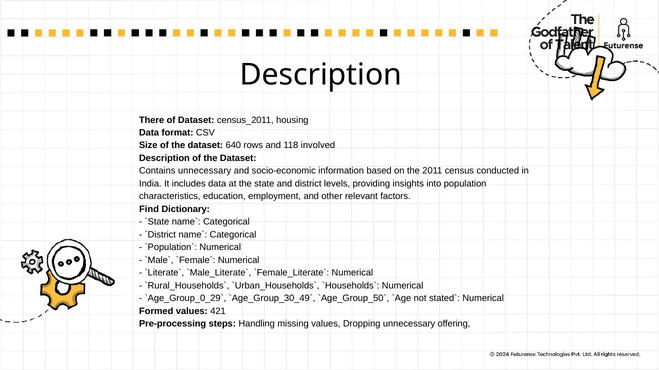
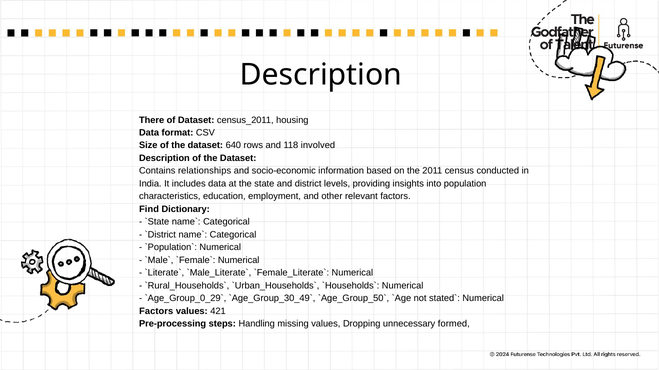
Contains unnecessary: unnecessary -> relationships
Formed at (156, 312): Formed -> Factors
offering: offering -> formed
